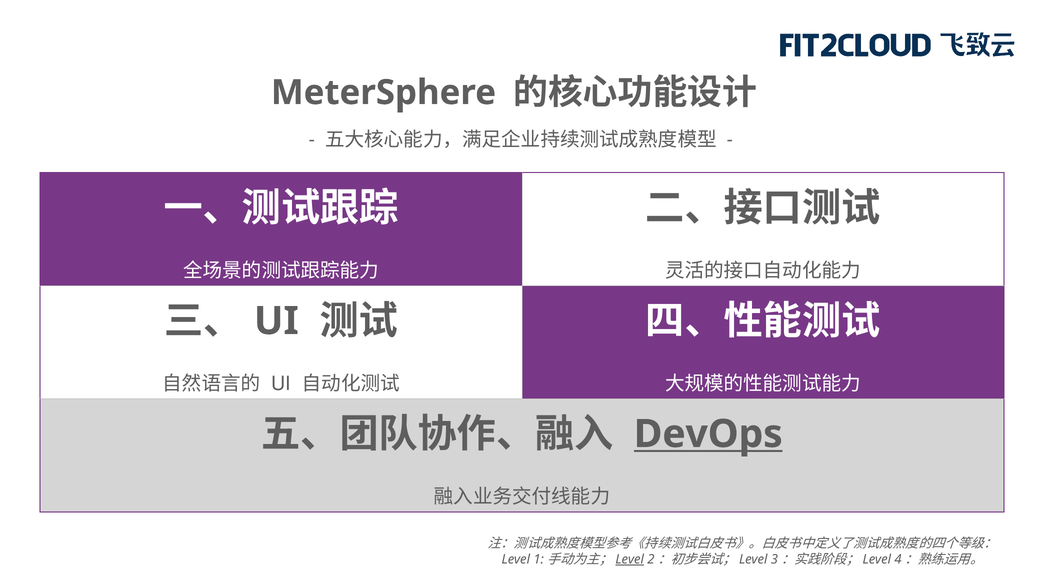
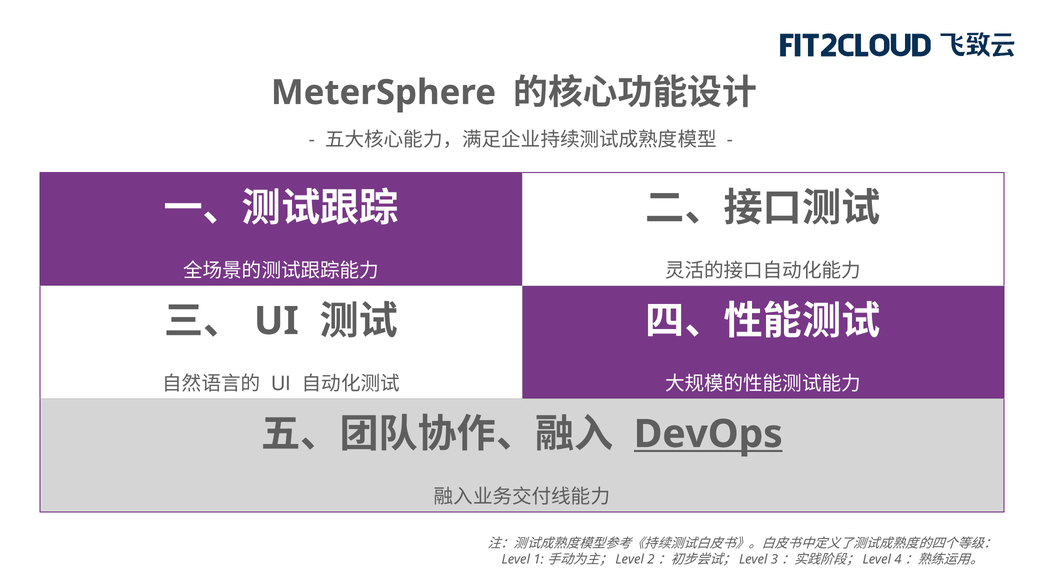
Level at (630, 559) underline: present -> none
